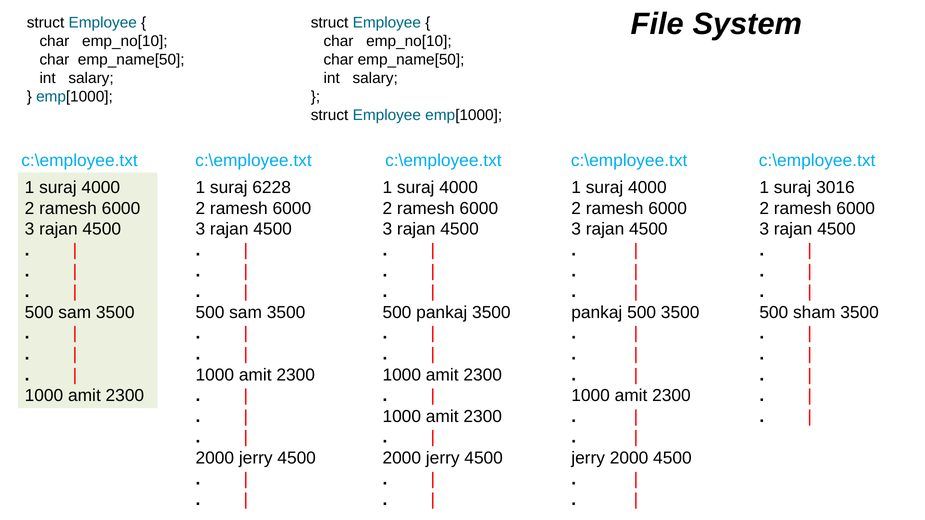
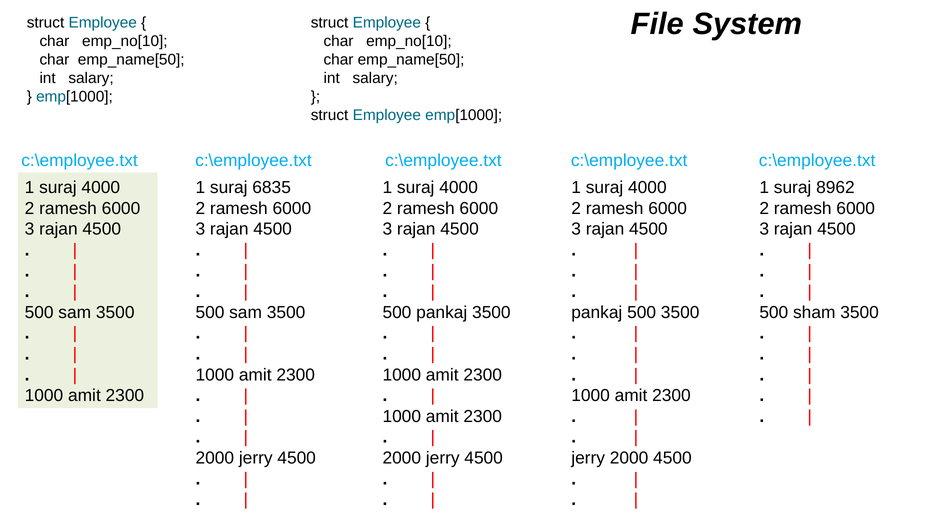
6228: 6228 -> 6835
3016: 3016 -> 8962
